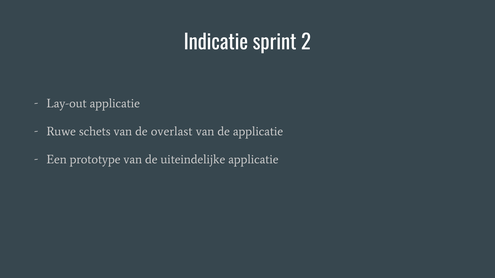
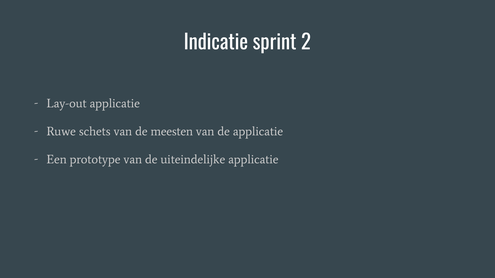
overlast: overlast -> meesten
